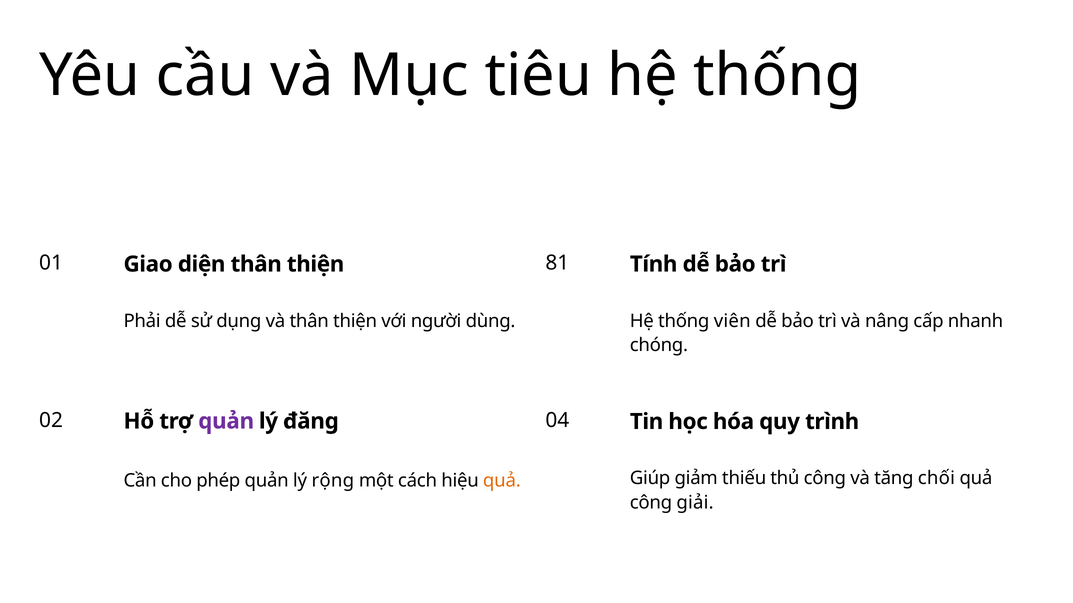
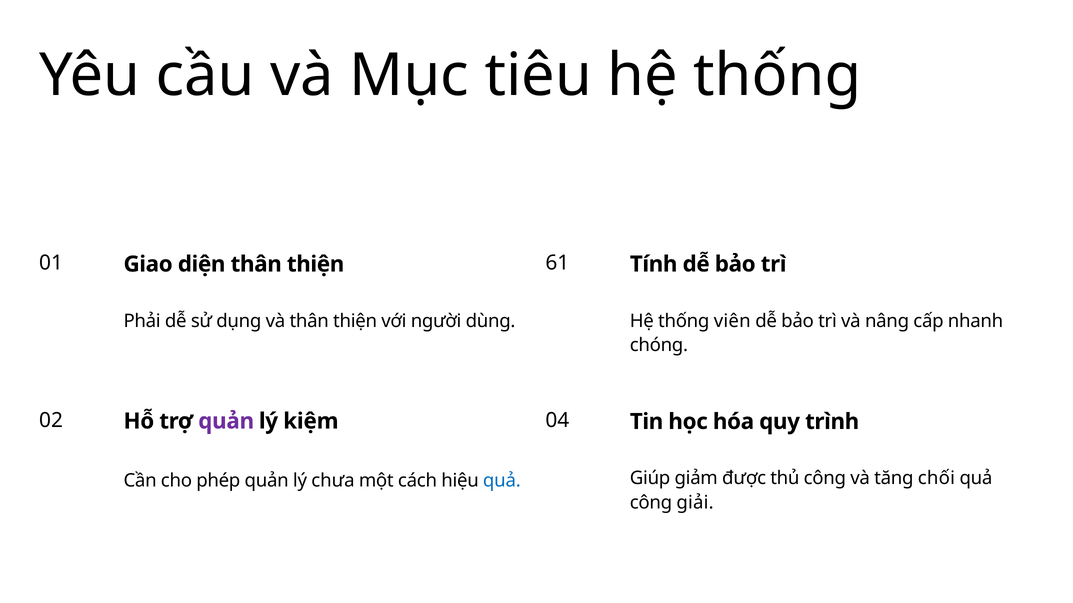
81: 81 -> 61
đăng: đăng -> kiệm
thiếu: thiếu -> được
rộng: rộng -> chưa
quả at (502, 481) colour: orange -> blue
